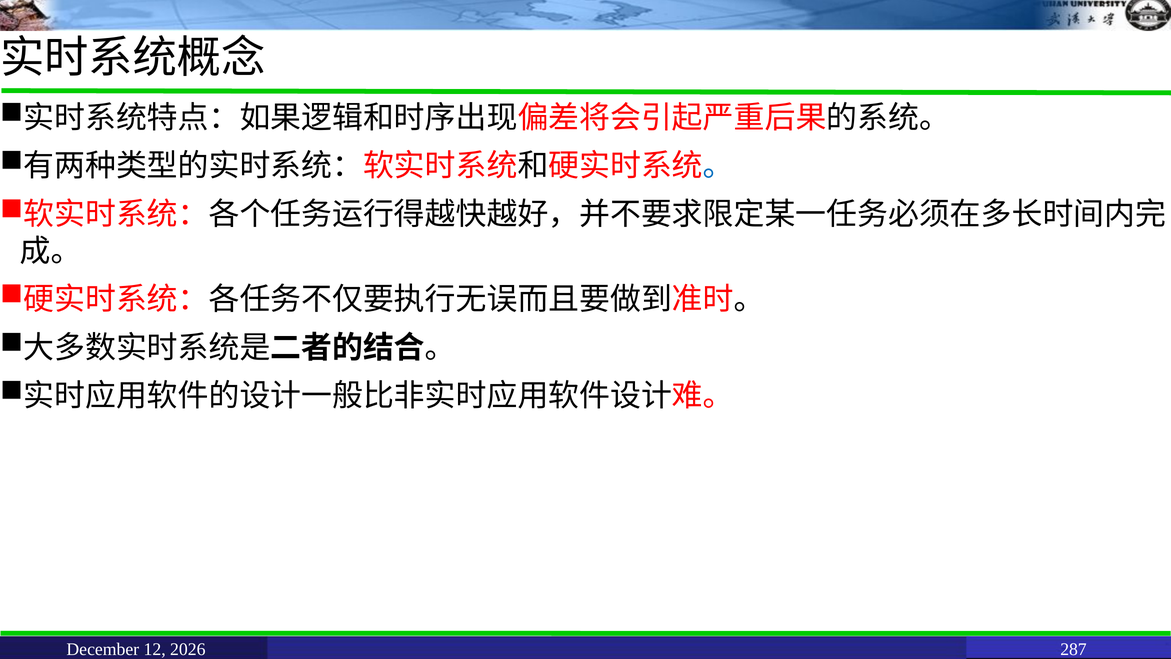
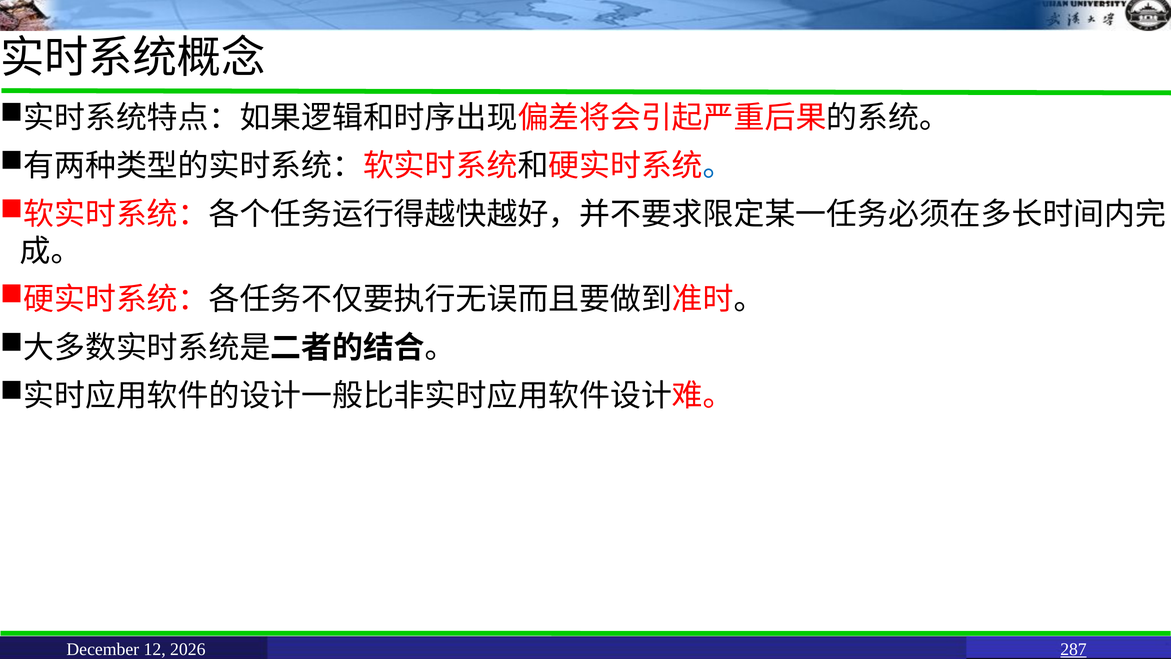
287 underline: none -> present
